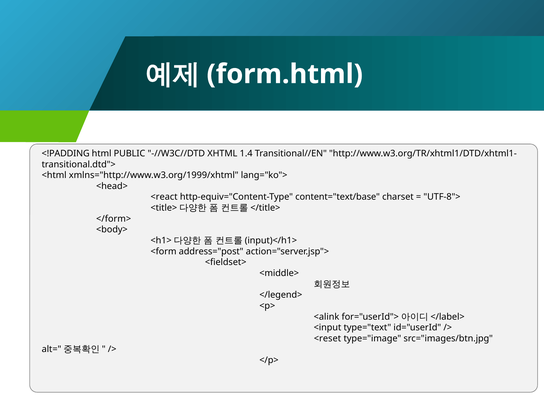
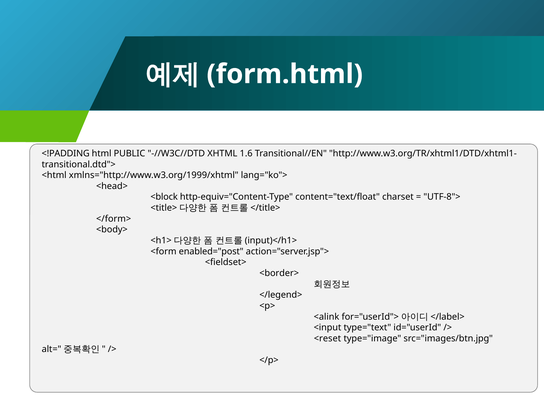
1.4: 1.4 -> 1.6
<react: <react -> <block
content="text/base: content="text/base -> content="text/float
address="post: address="post -> enabled="post
<middle>: <middle> -> <border>
